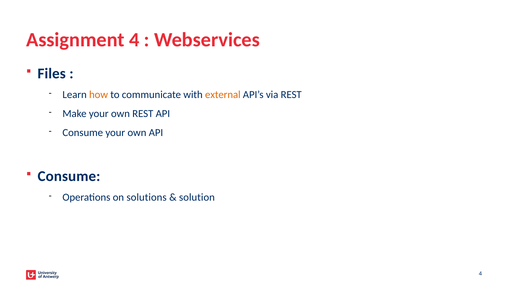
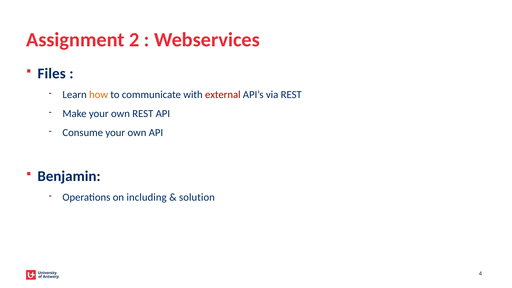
Assignment 4: 4 -> 2
external colour: orange -> red
Consume at (69, 176): Consume -> Benjamin
solutions: solutions -> including
